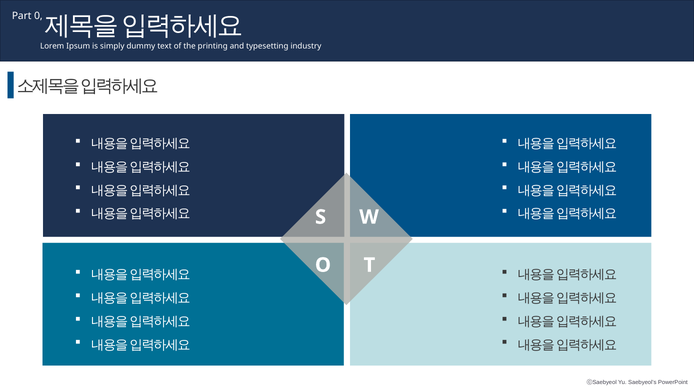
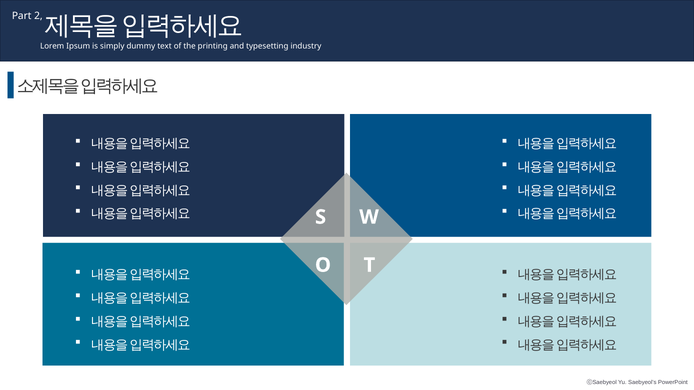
0: 0 -> 2
